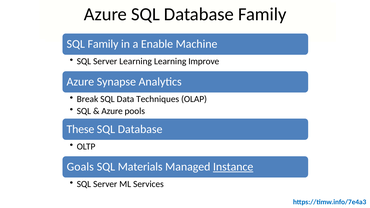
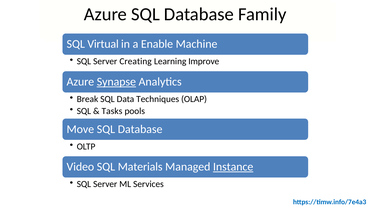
SQL Family: Family -> Virtual
Server Learning: Learning -> Creating
Synapse underline: none -> present
Azure at (112, 111): Azure -> Tasks
These: These -> Move
Goals: Goals -> Video
